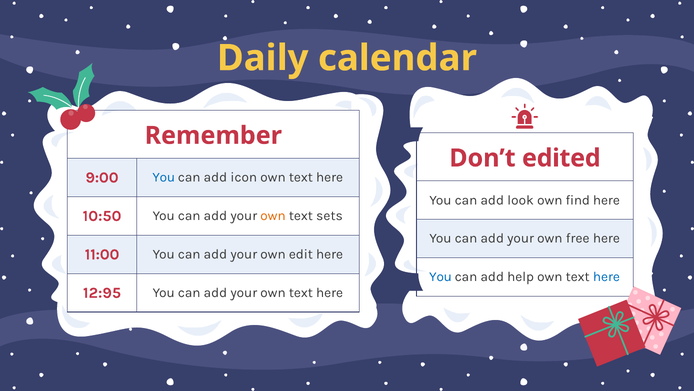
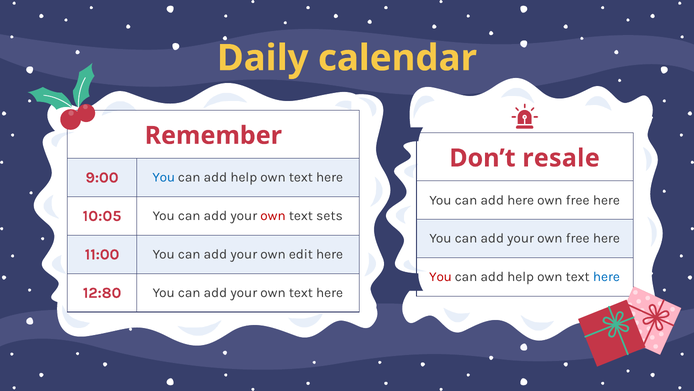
edited: edited -> resale
icon at (244, 177): icon -> help
add look: look -> here
find at (578, 200): find -> free
10:50: 10:50 -> 10:05
own at (273, 216) colour: orange -> red
You at (441, 277) colour: blue -> red
12:95: 12:95 -> 12:80
